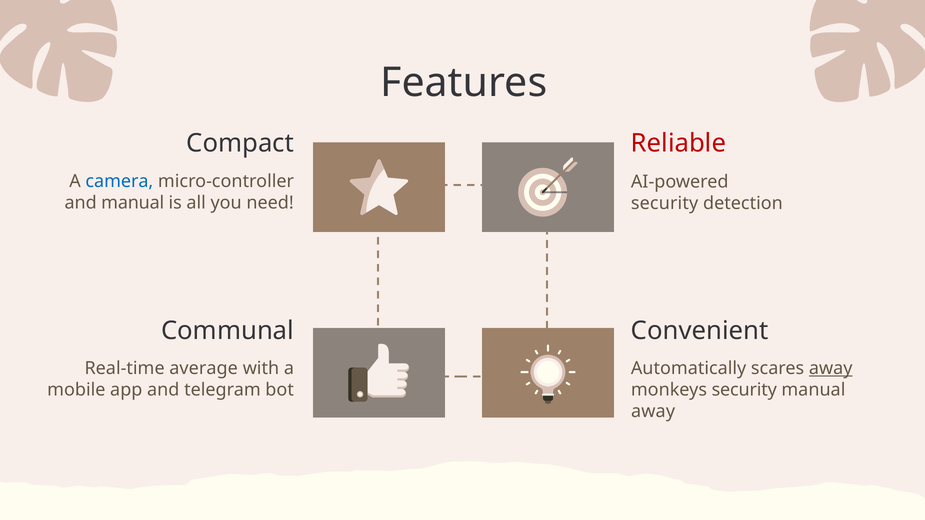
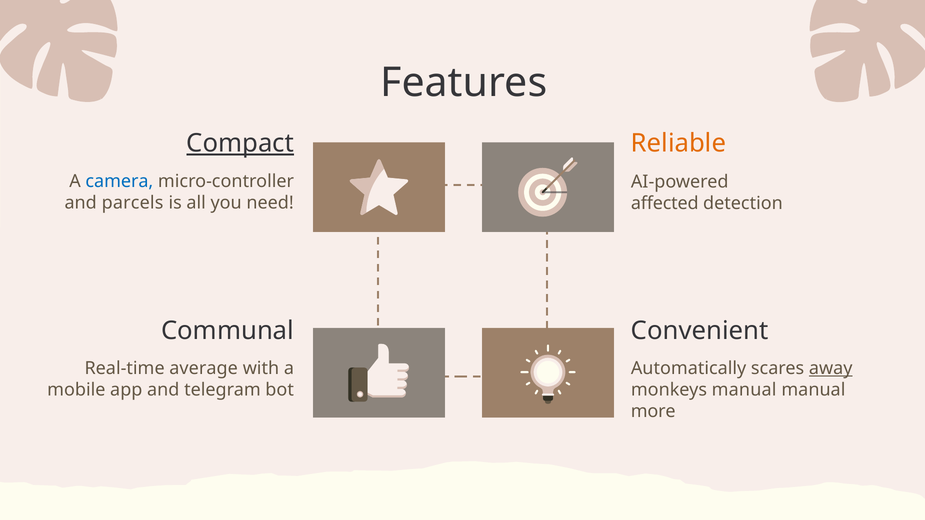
Compact underline: none -> present
Reliable colour: red -> orange
and manual: manual -> parcels
security at (665, 203): security -> affected
monkeys security: security -> manual
away at (653, 412): away -> more
